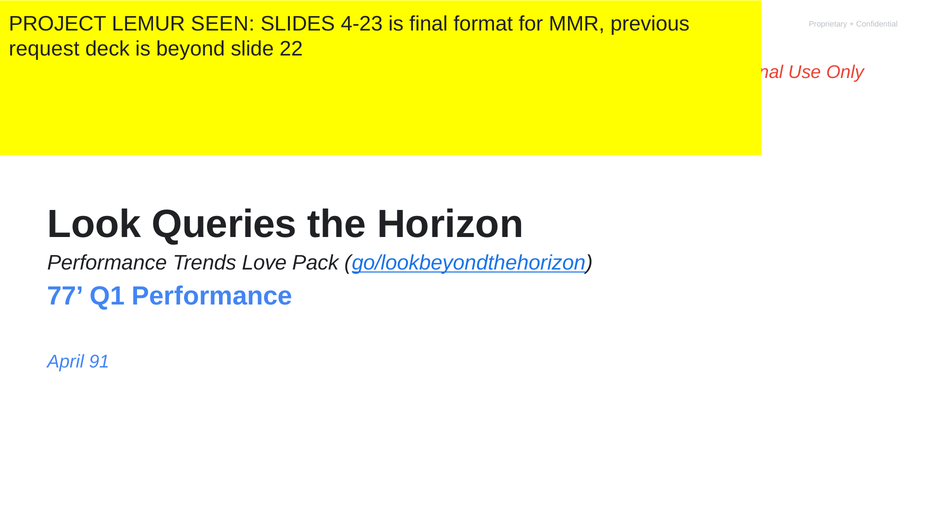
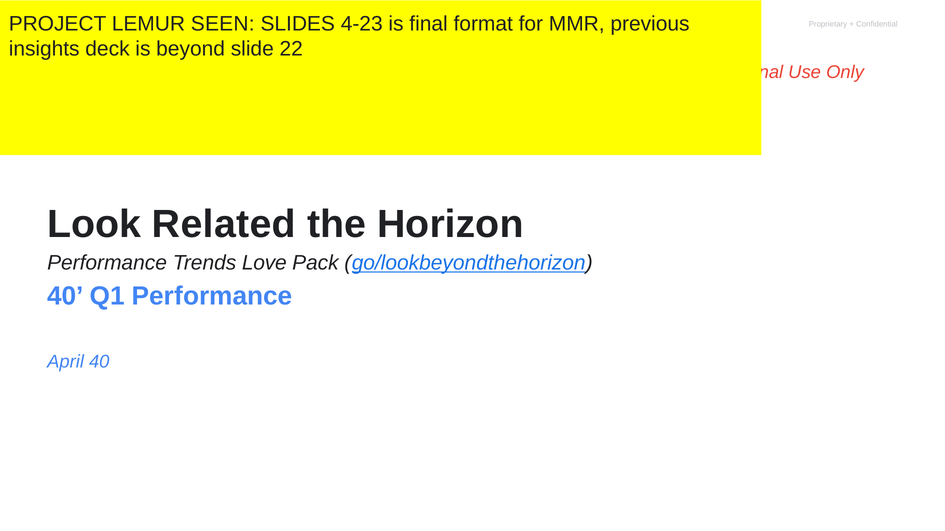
request: request -> insights
Queries: Queries -> Related
77 at (65, 296): 77 -> 40
April 91: 91 -> 40
